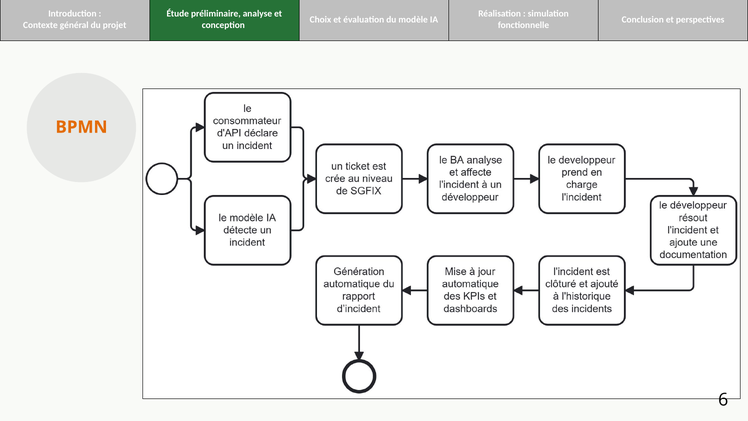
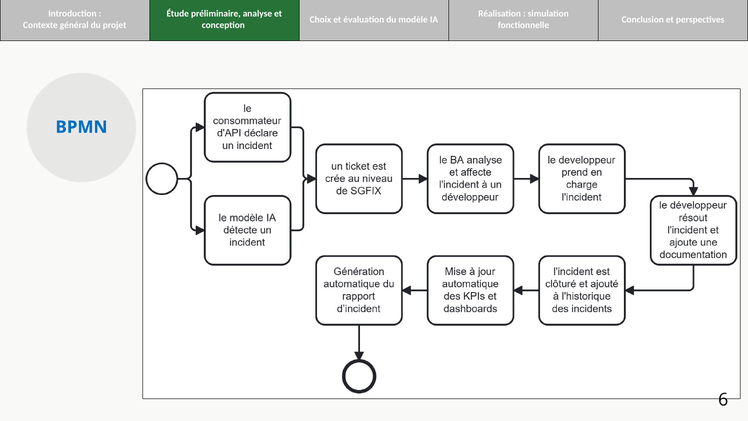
BPMN colour: orange -> blue
